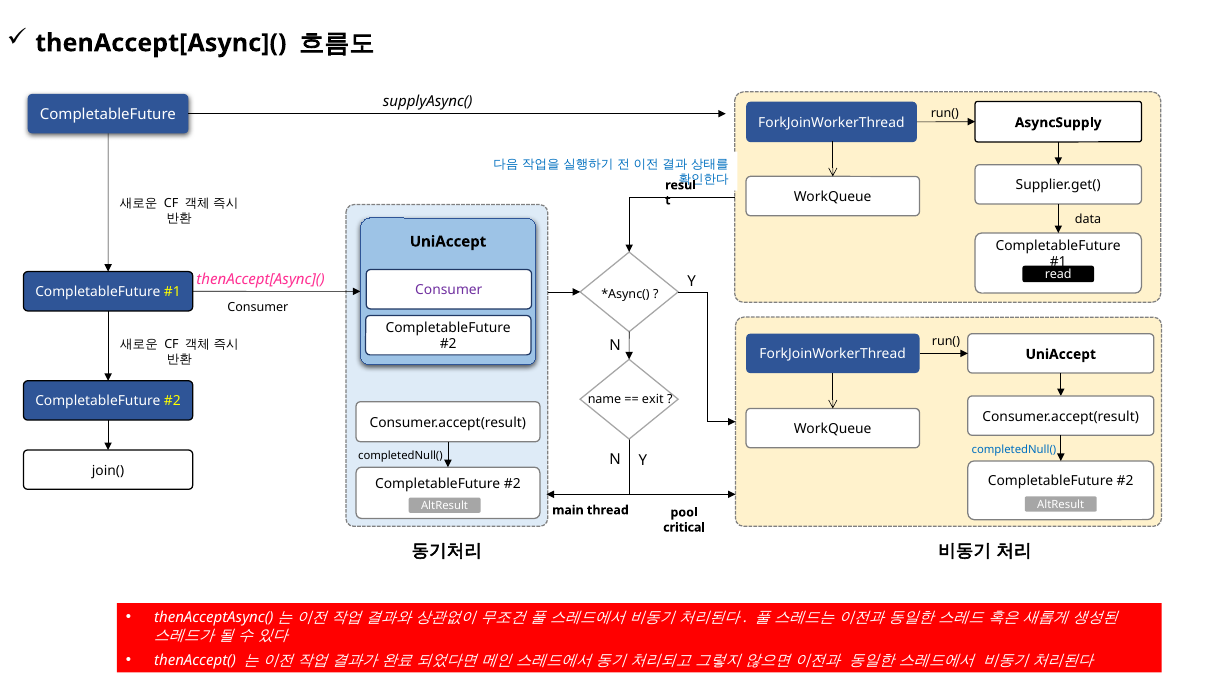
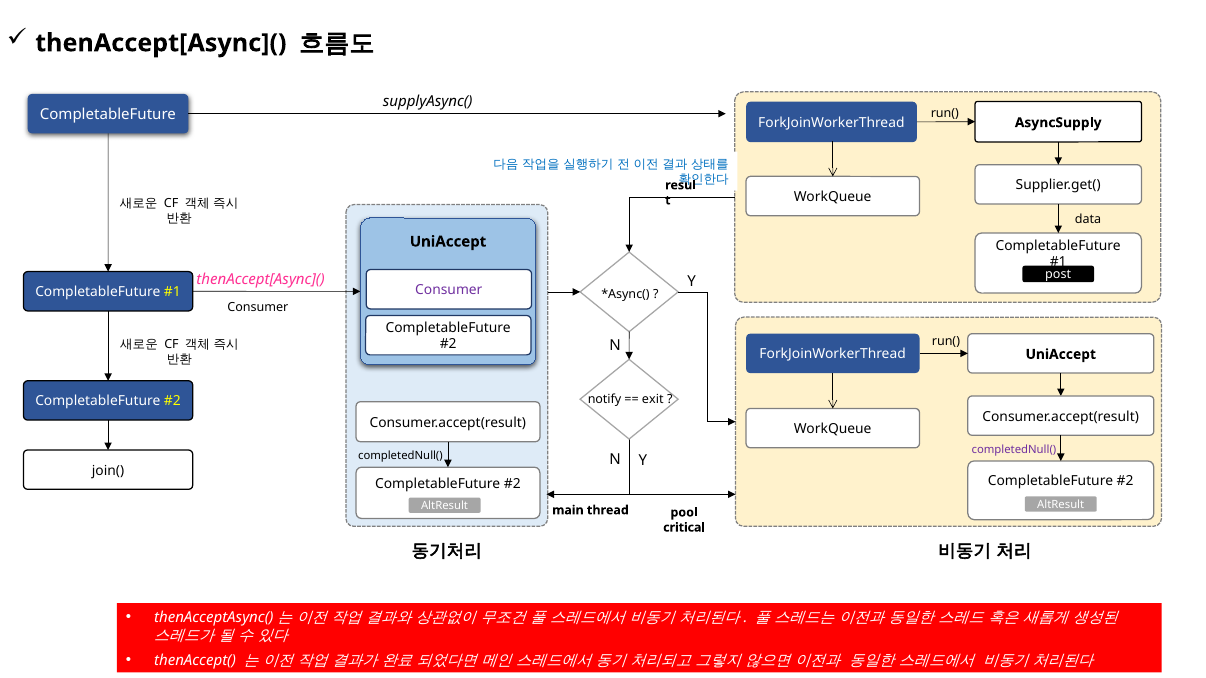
read: read -> post
name: name -> notify
completedNull( at (1014, 450) colour: blue -> purple
